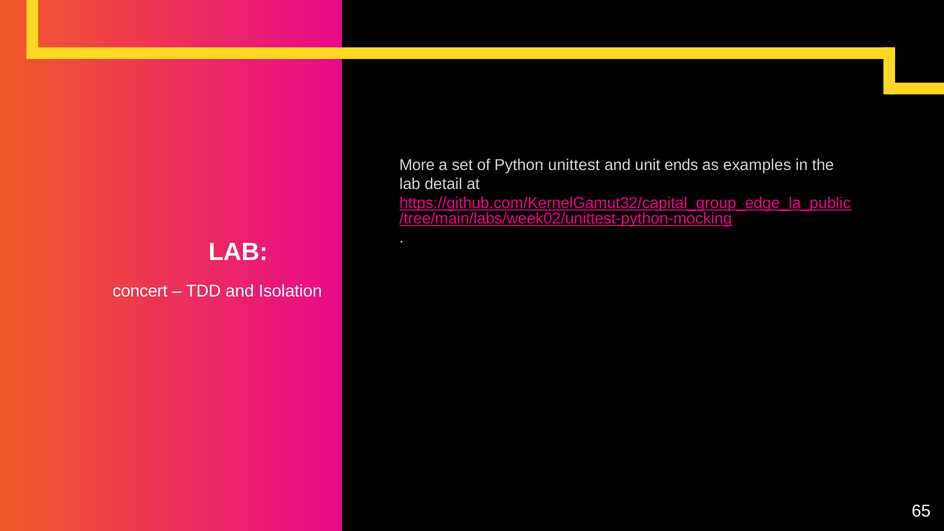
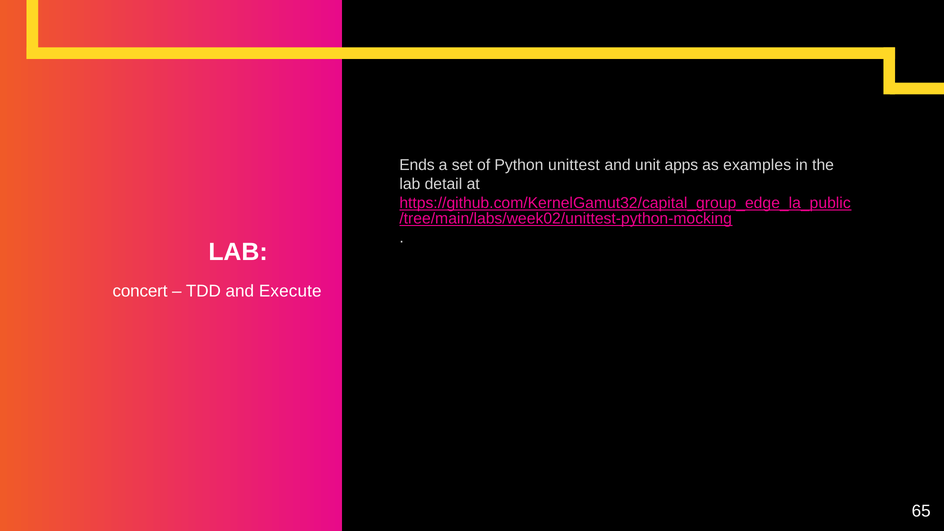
More: More -> Ends
ends: ends -> apps
Isolation: Isolation -> Execute
